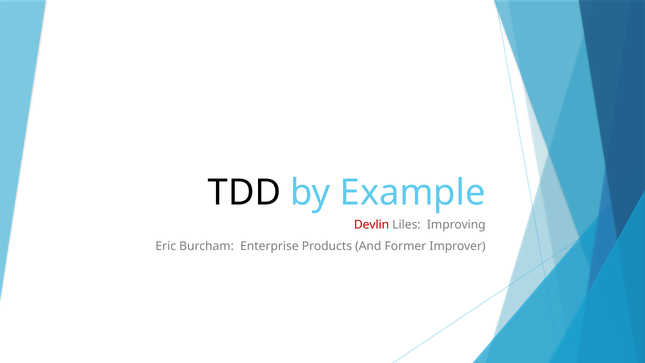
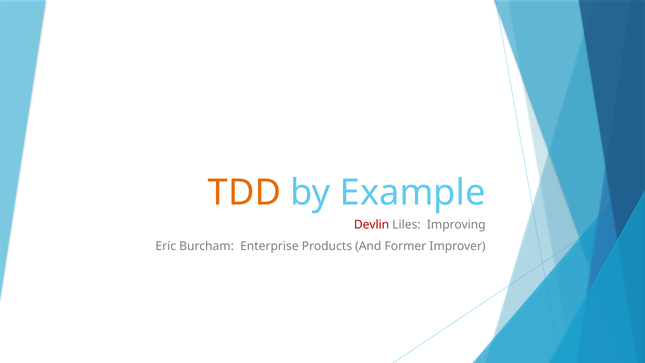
TDD colour: black -> orange
